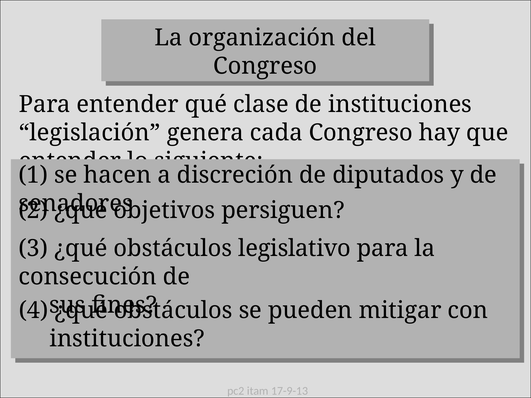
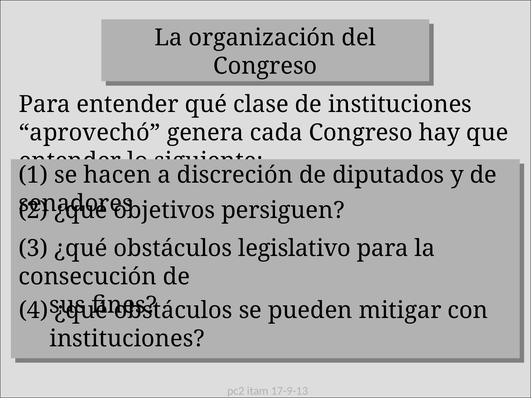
legislación: legislación -> aprovechó
